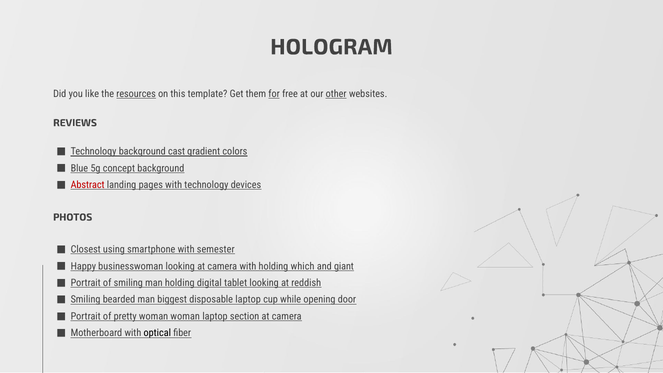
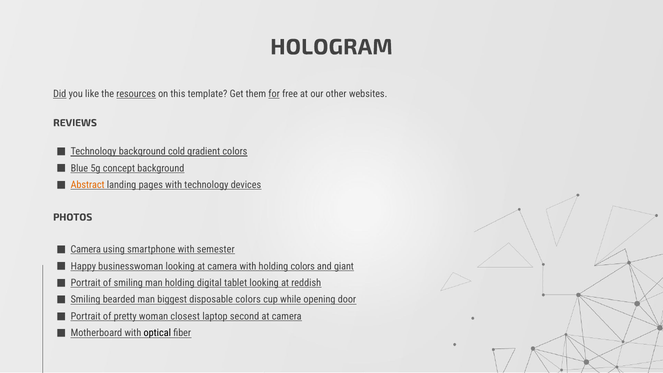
Did underline: none -> present
other underline: present -> none
cast: cast -> cold
Abstract colour: red -> orange
Closest at (86, 249): Closest -> Camera
holding which: which -> colors
disposable laptop: laptop -> colors
woman woman: woman -> closest
section: section -> second
